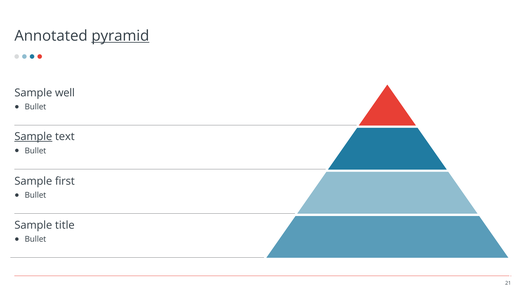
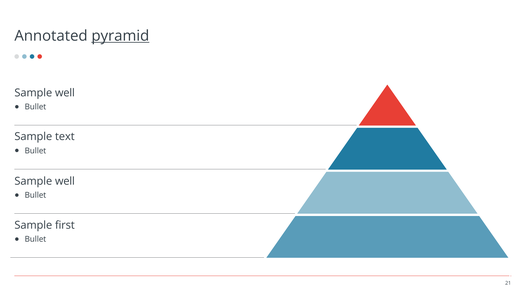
Sample at (33, 137) underline: present -> none
first at (65, 181): first -> well
title: title -> first
